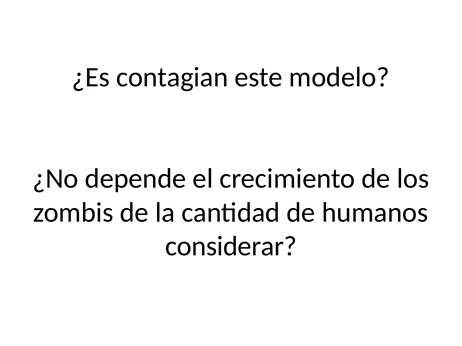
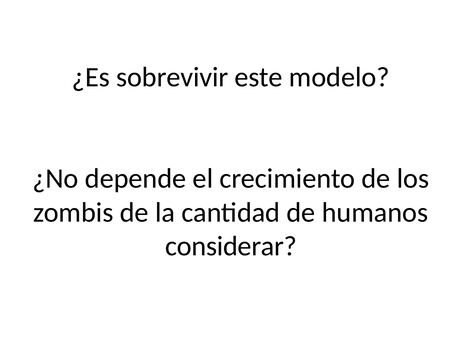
contagian: contagian -> sobrevivir
